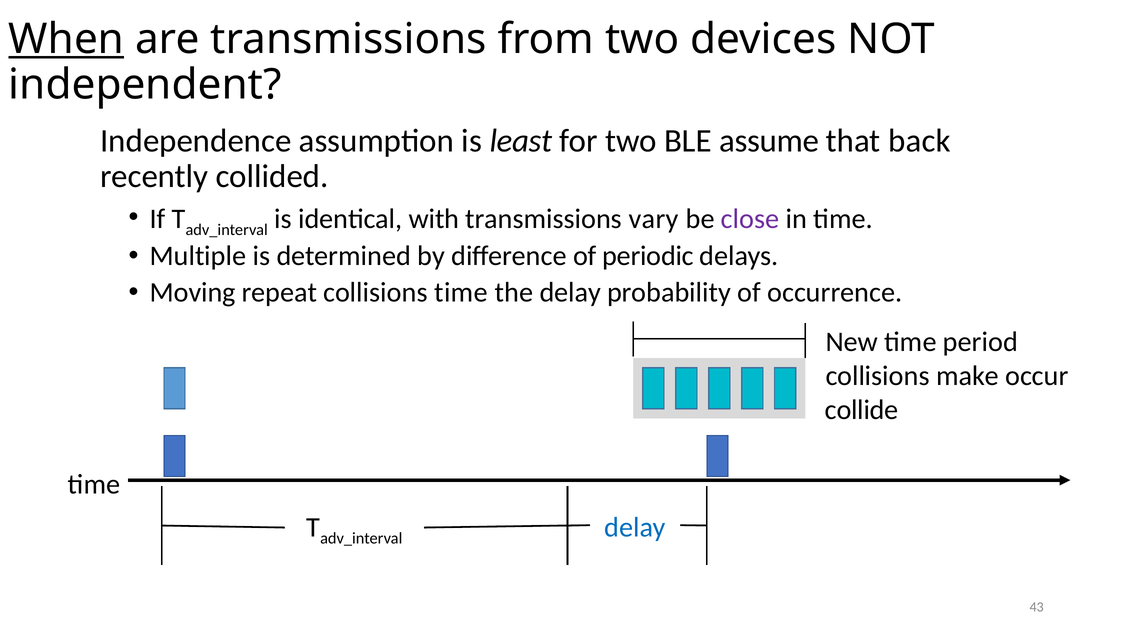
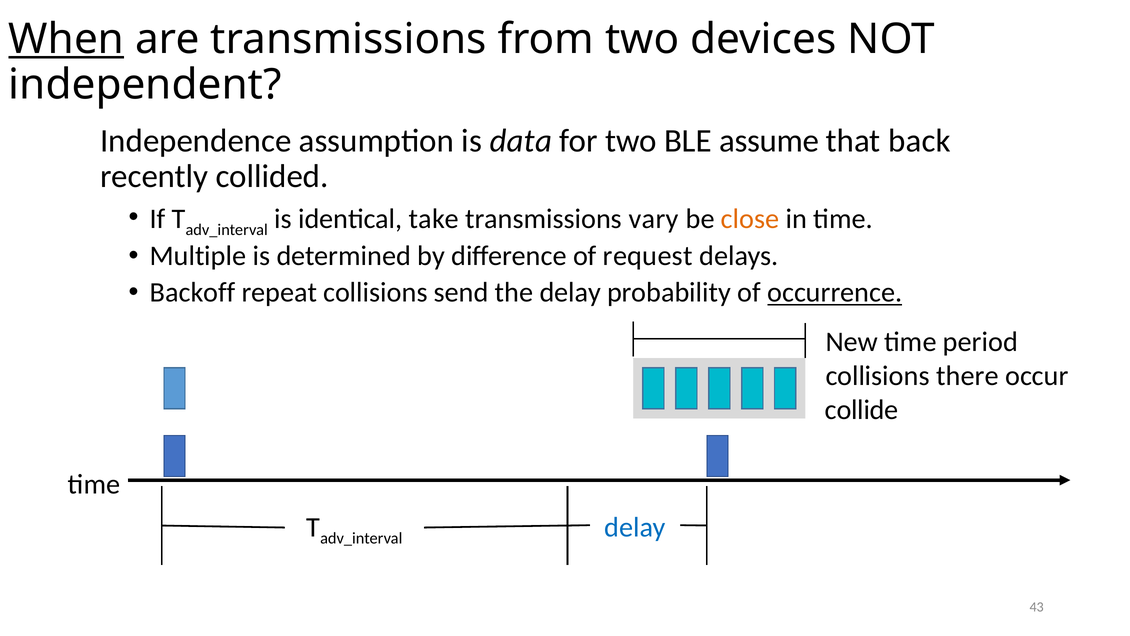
least: least -> data
with: with -> take
close colour: purple -> orange
periodic: periodic -> request
Moving: Moving -> Backoff
collisions time: time -> send
occurrence underline: none -> present
make: make -> there
